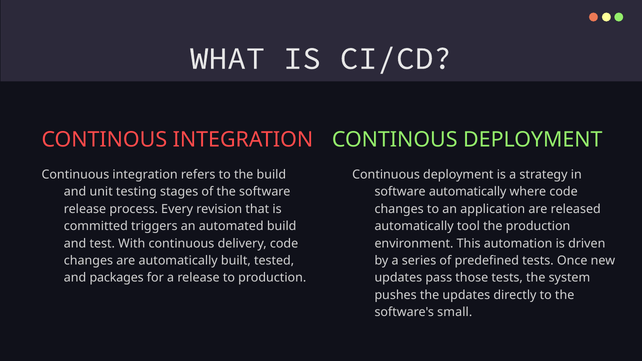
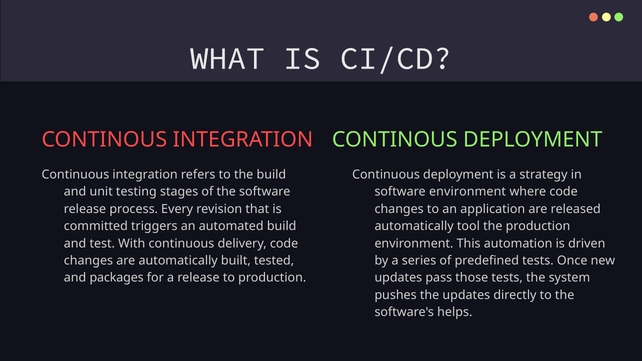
software automatically: automatically -> environment
small: small -> helps
